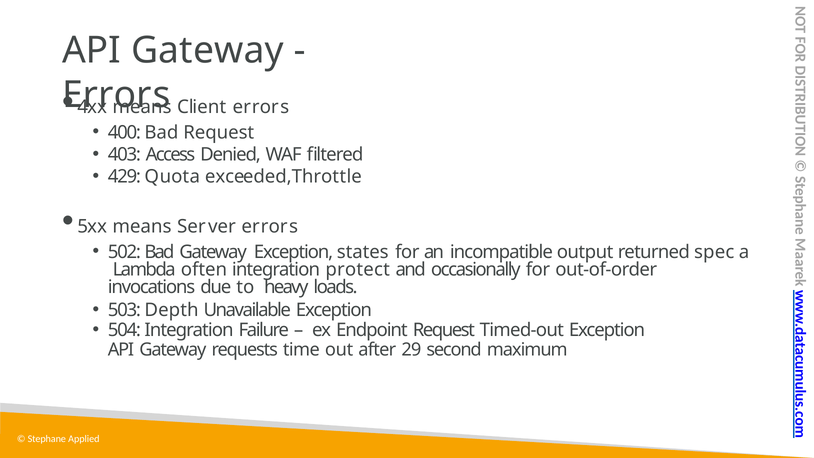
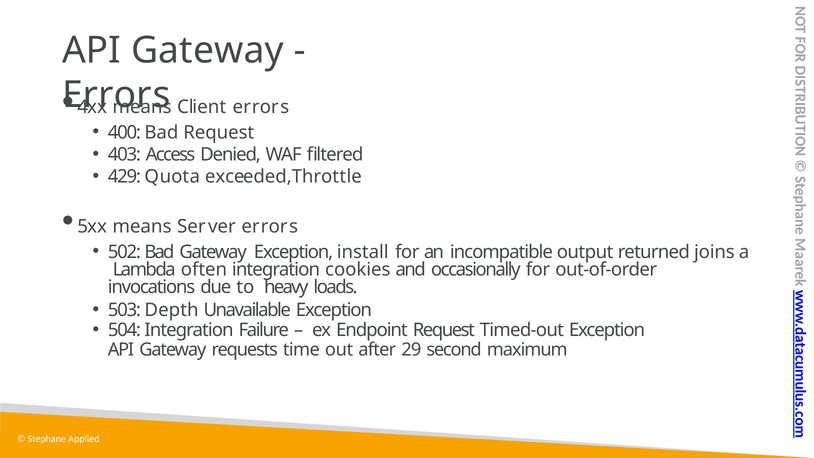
states: states -> install
spec: spec -> joins
protect: protect -> cookies
